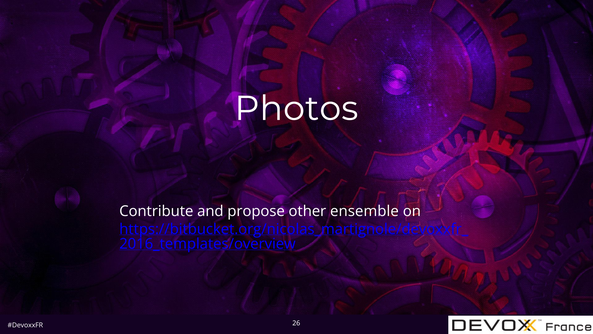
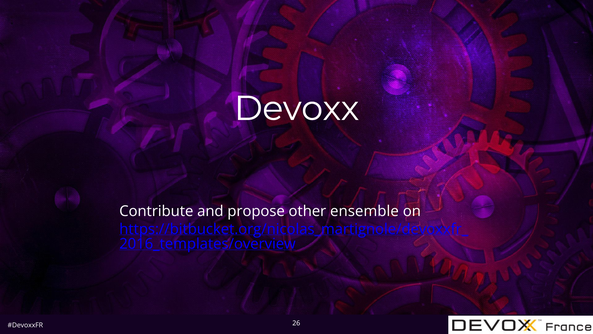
Photos: Photos -> Devoxx
